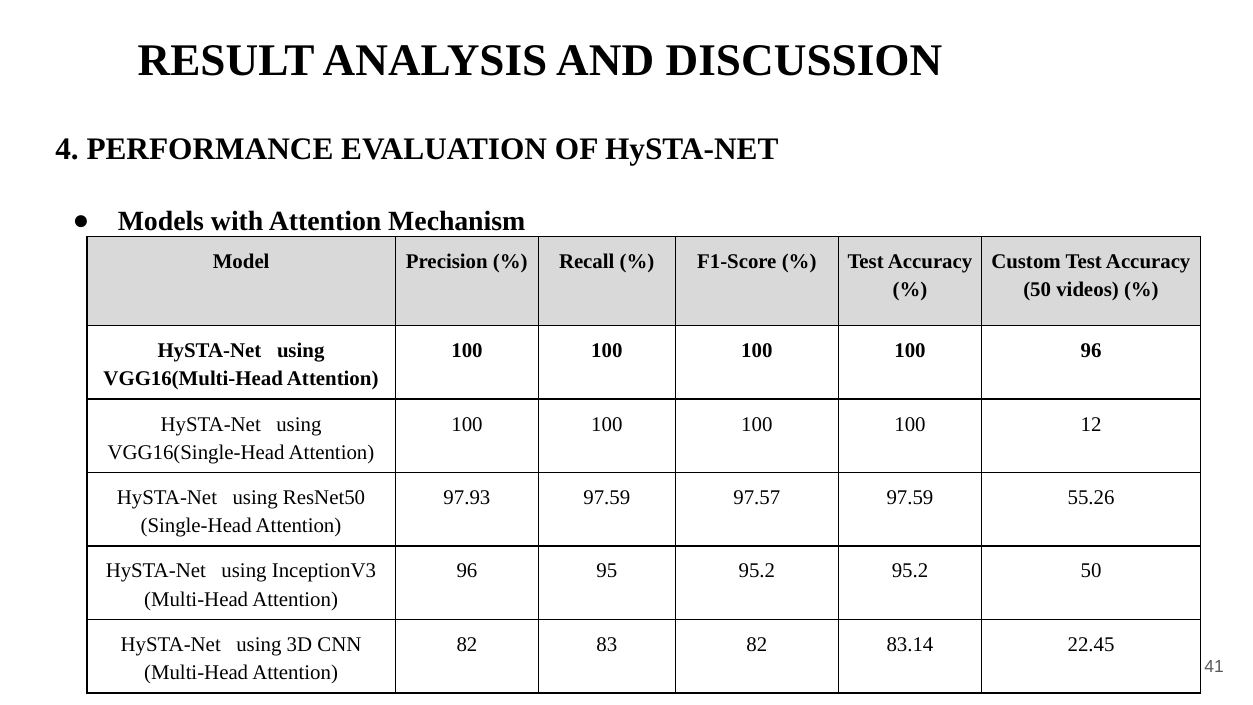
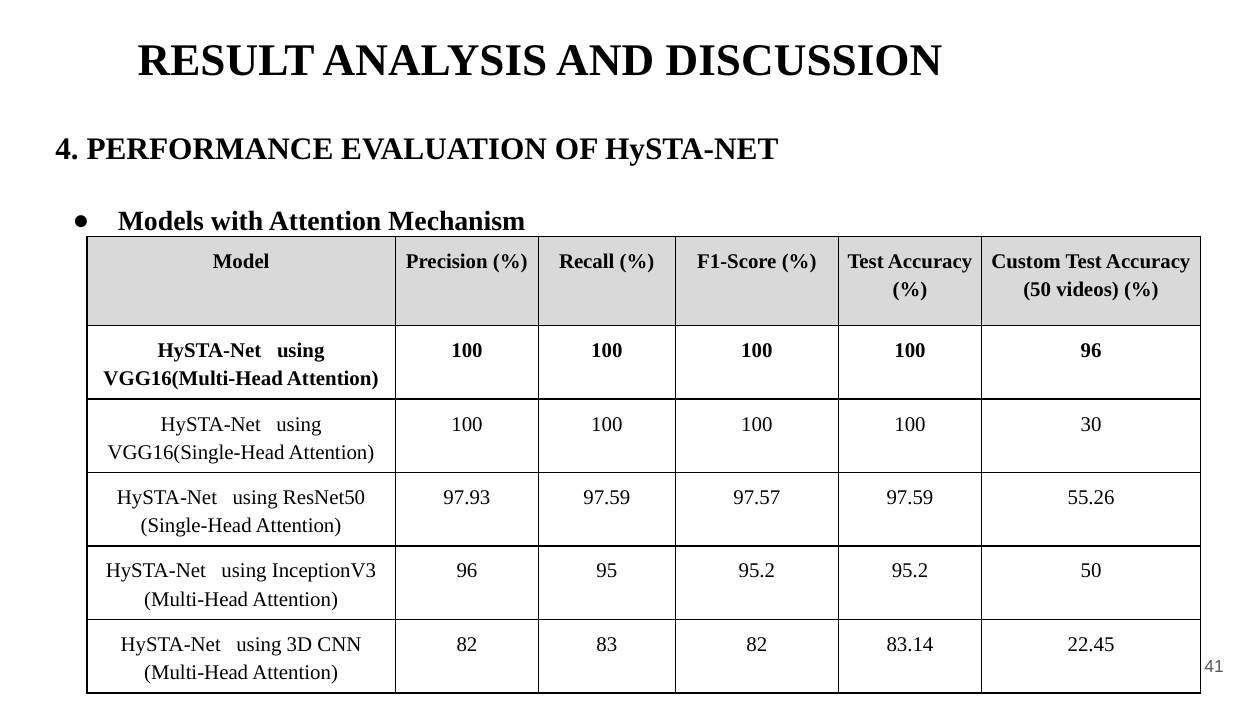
12: 12 -> 30
